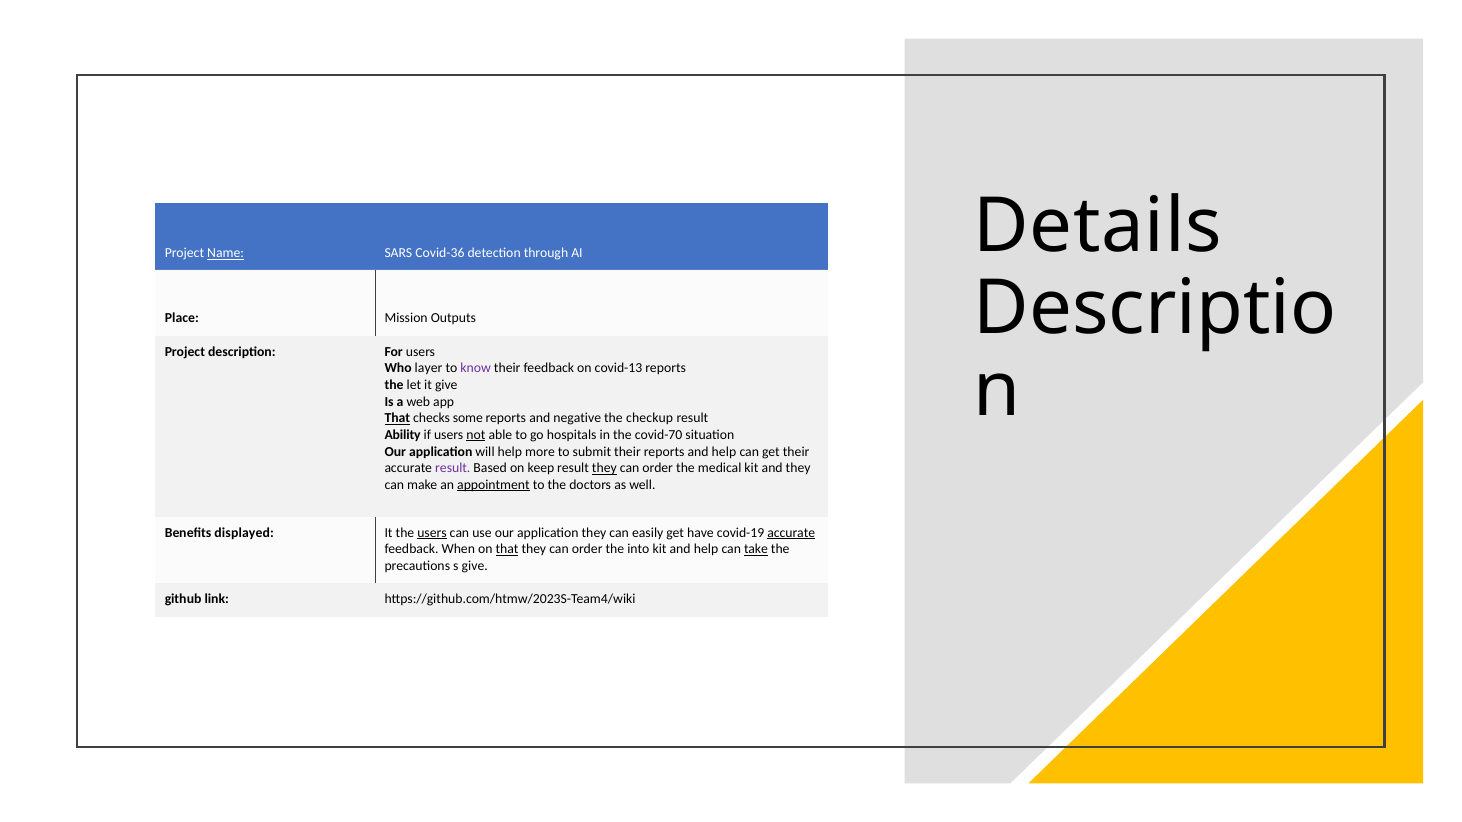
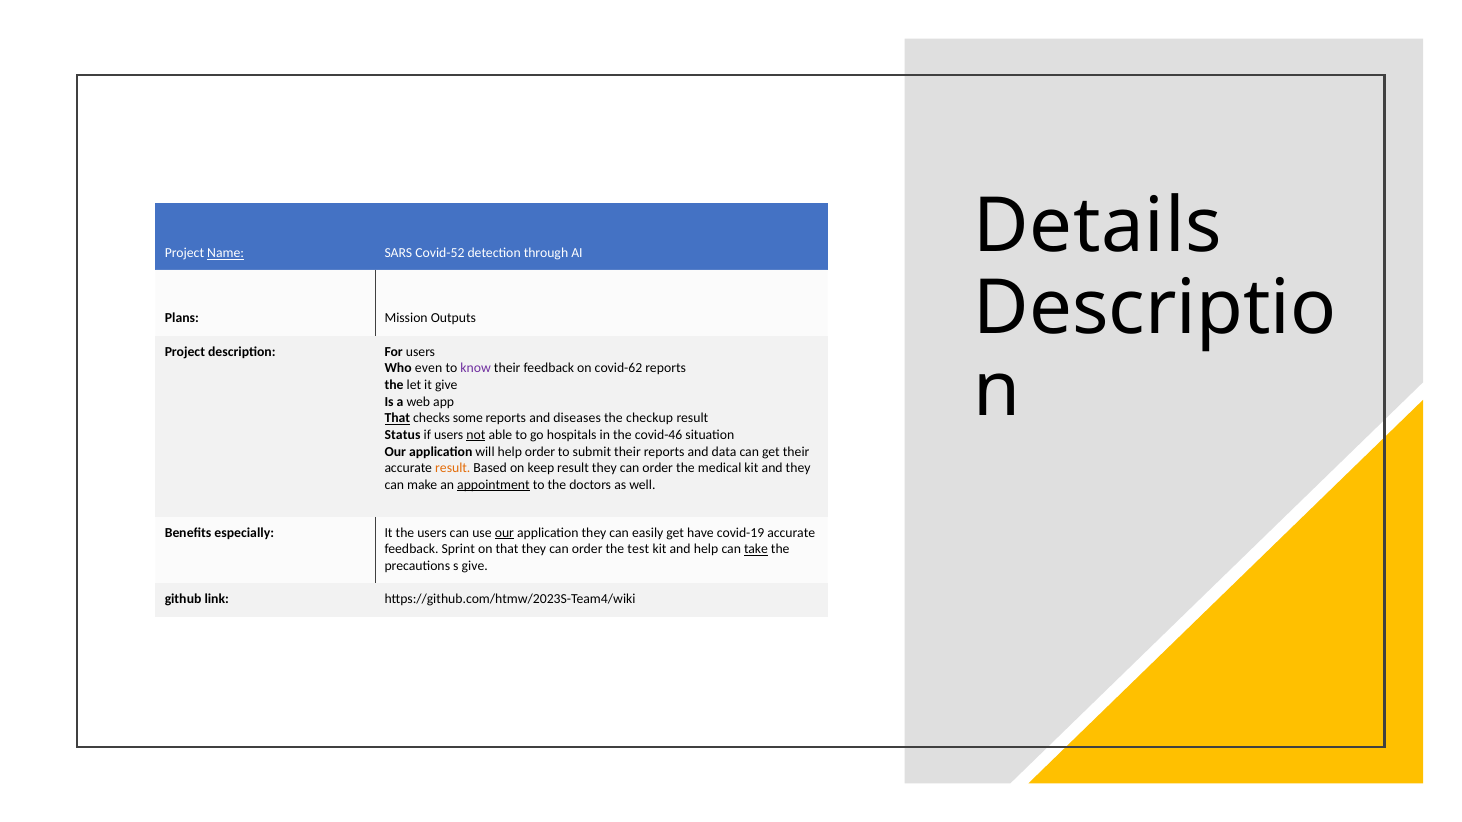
Covid-36: Covid-36 -> Covid-52
Place: Place -> Plans
layer: layer -> even
covid-13: covid-13 -> covid-62
negative: negative -> diseases
Ability: Ability -> Status
covid-70: covid-70 -> covid-46
help more: more -> order
reports and help: help -> data
result at (453, 468) colour: purple -> orange
they at (604, 468) underline: present -> none
displayed: displayed -> especially
users at (432, 533) underline: present -> none
our at (504, 533) underline: none -> present
accurate at (791, 533) underline: present -> none
When: When -> Sprint
that at (507, 549) underline: present -> none
into: into -> test
